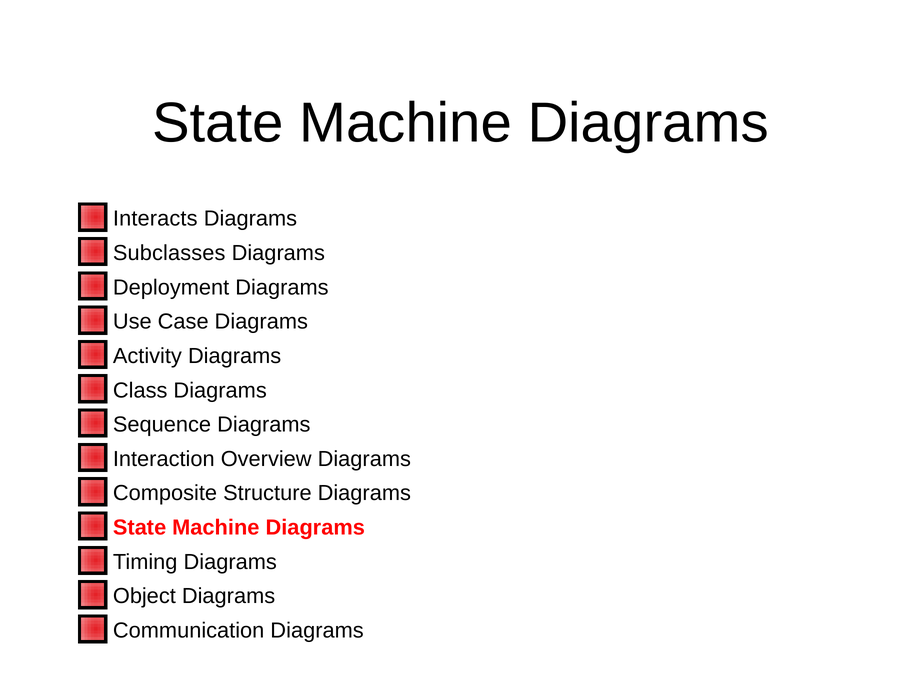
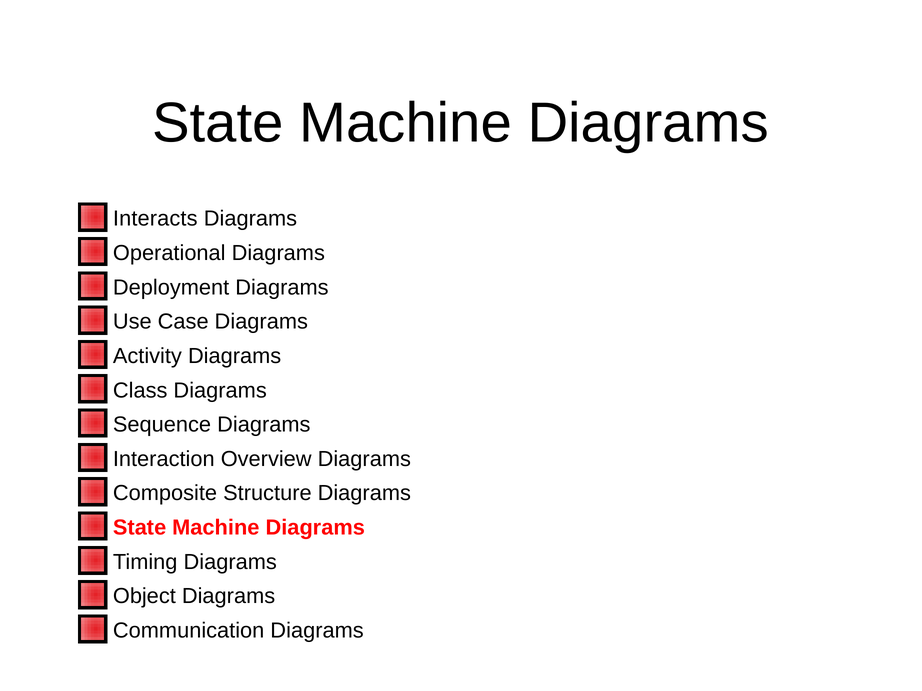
Subclasses: Subclasses -> Operational
